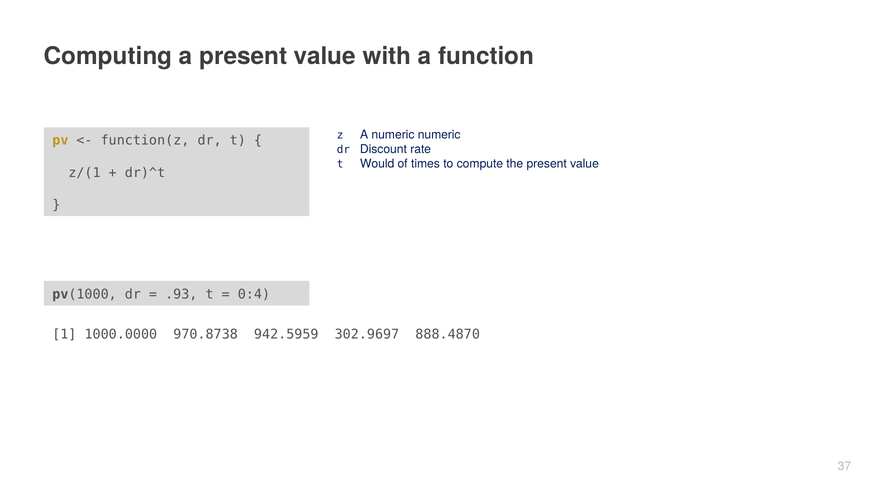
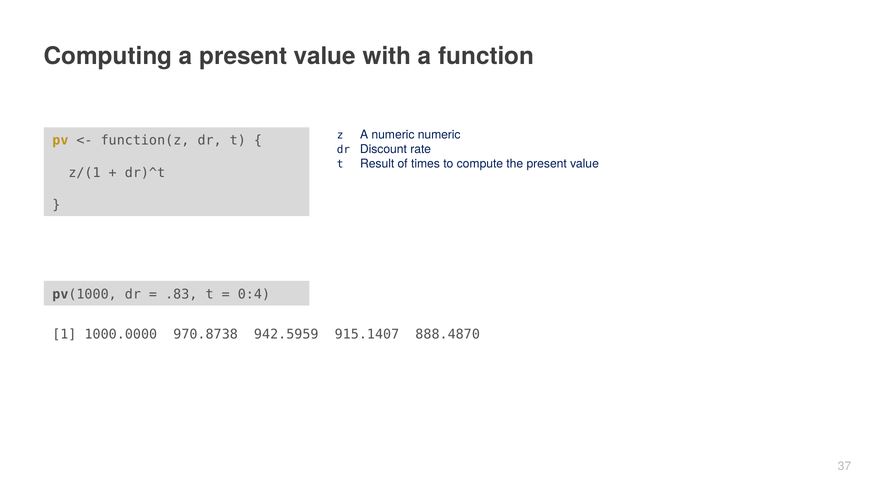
Would: Would -> Result
.93: .93 -> .83
302.9697: 302.9697 -> 915.1407
